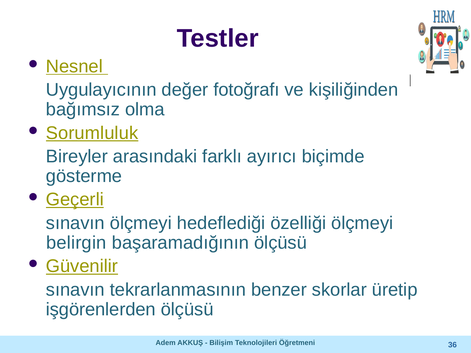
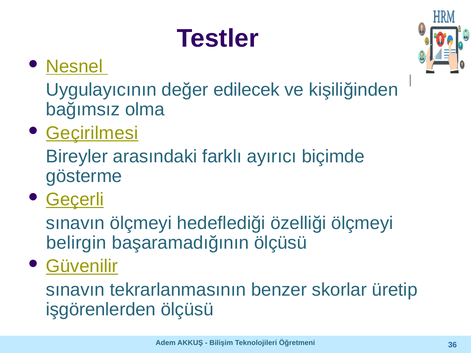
fotoğrafı: fotoğrafı -> edilecek
Sorumluluk: Sorumluluk -> Geçirilmesi
